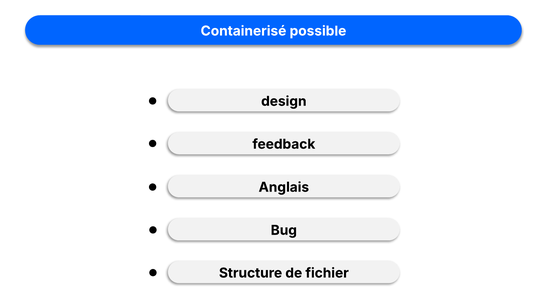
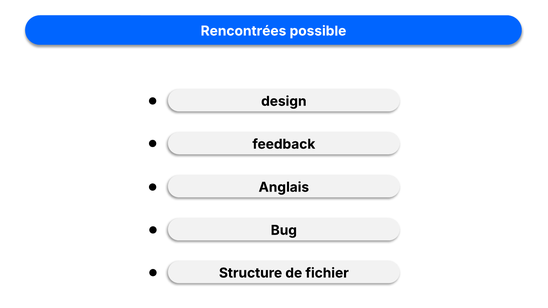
Containerisé: Containerisé -> Rencontrées
